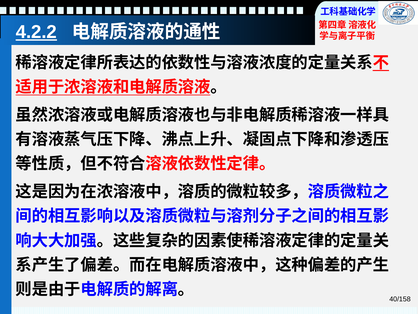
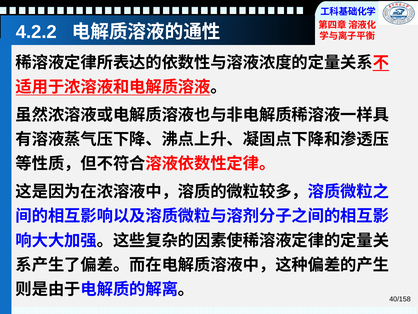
4.2.2 underline: present -> none
